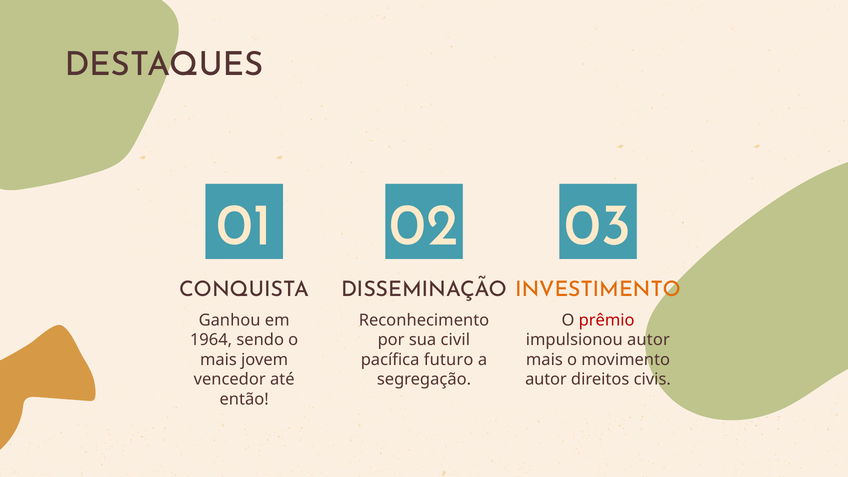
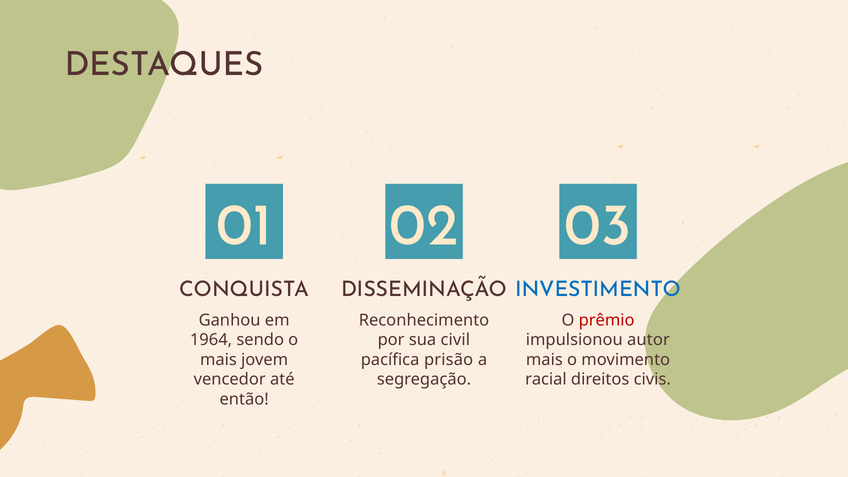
INVESTIMENTO colour: orange -> blue
futuro: futuro -> prisão
autor at (546, 379): autor -> racial
